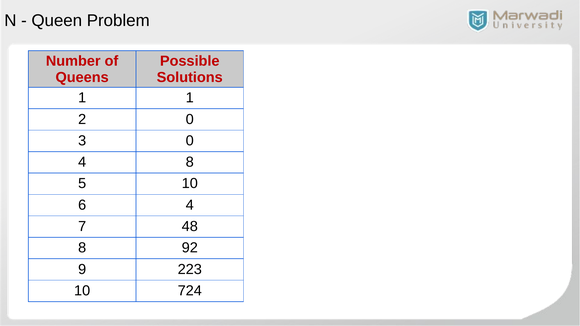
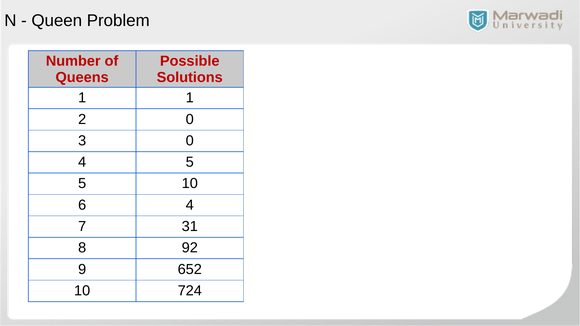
4 8: 8 -> 5
48: 48 -> 31
223: 223 -> 652
